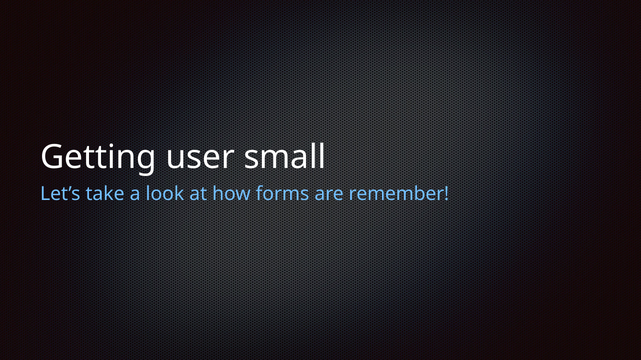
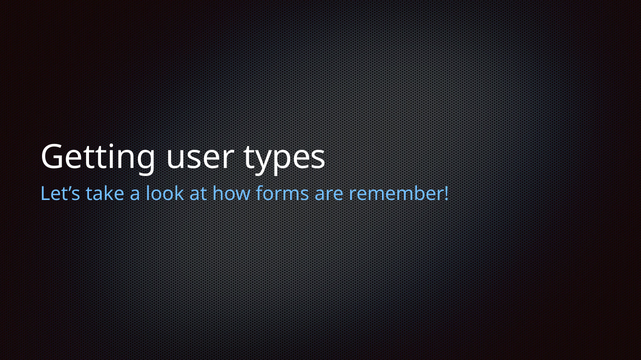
small: small -> types
